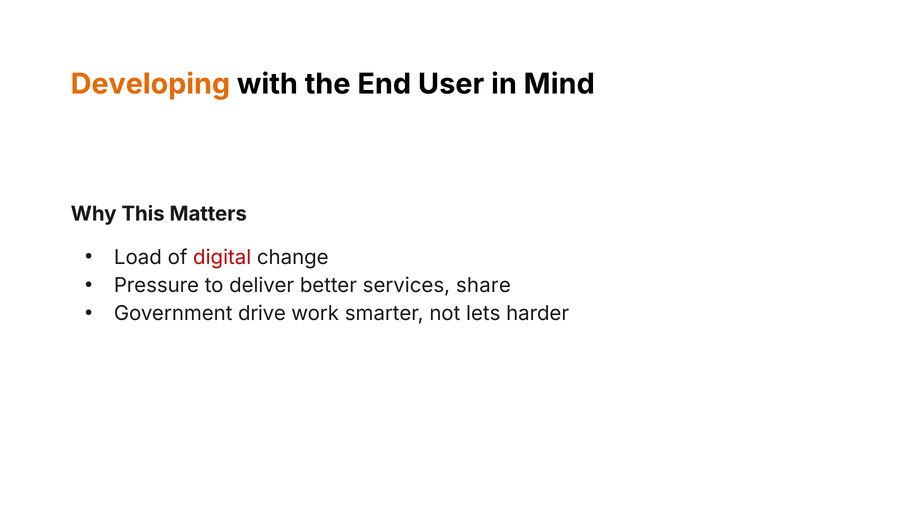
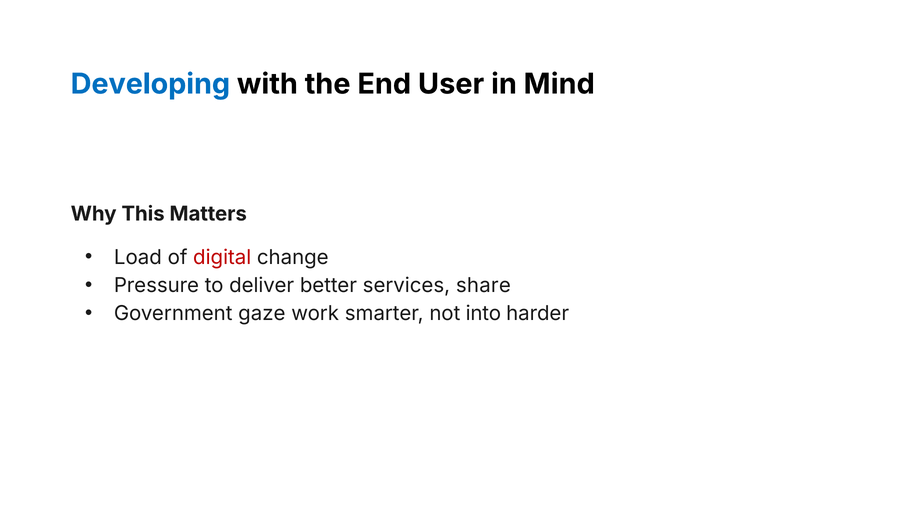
Developing colour: orange -> blue
drive: drive -> gaze
lets: lets -> into
